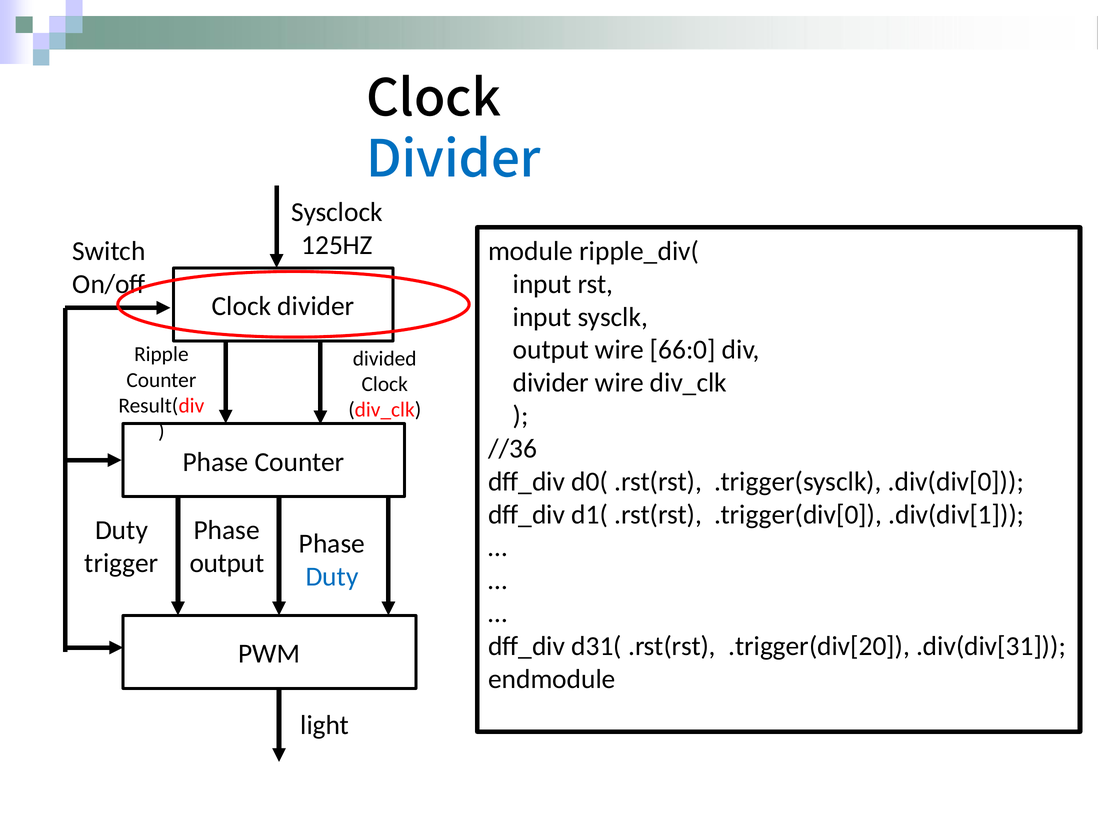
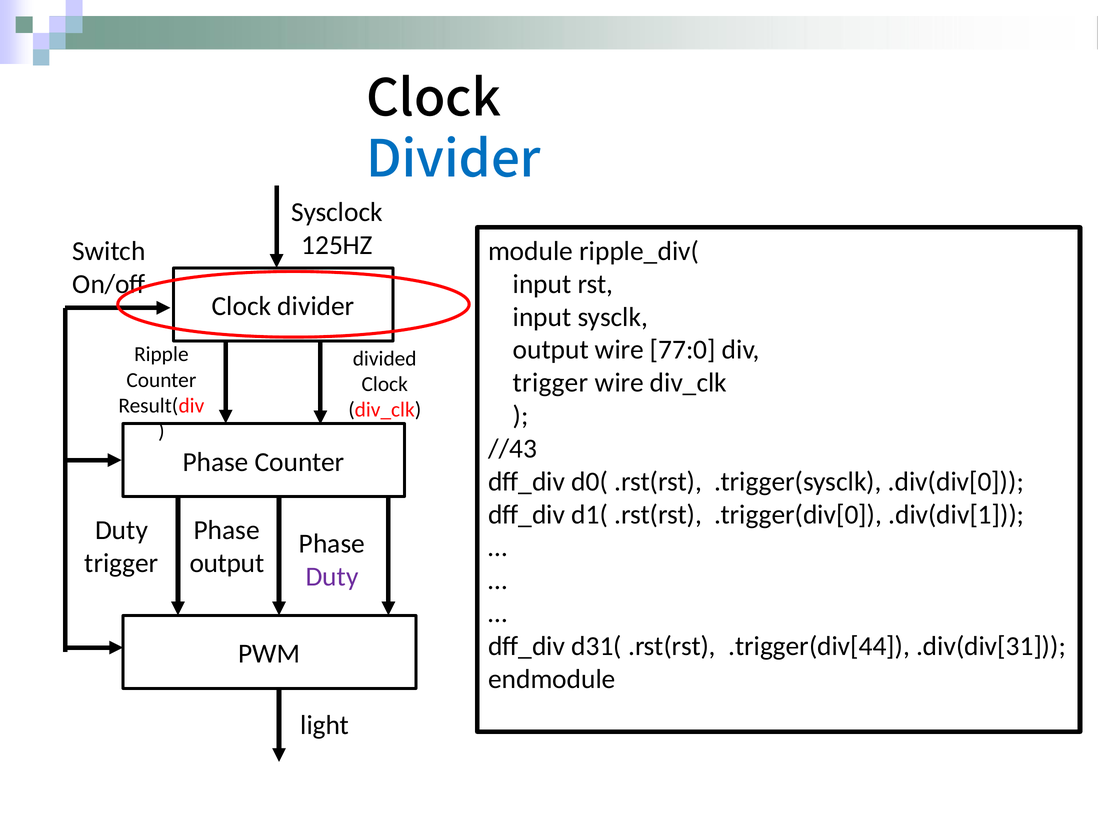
66:0: 66:0 -> 77:0
divider at (551, 383): divider -> trigger
//36: //36 -> //43
Duty at (332, 577) colour: blue -> purple
.trigger(div[20: .trigger(div[20 -> .trigger(div[44
